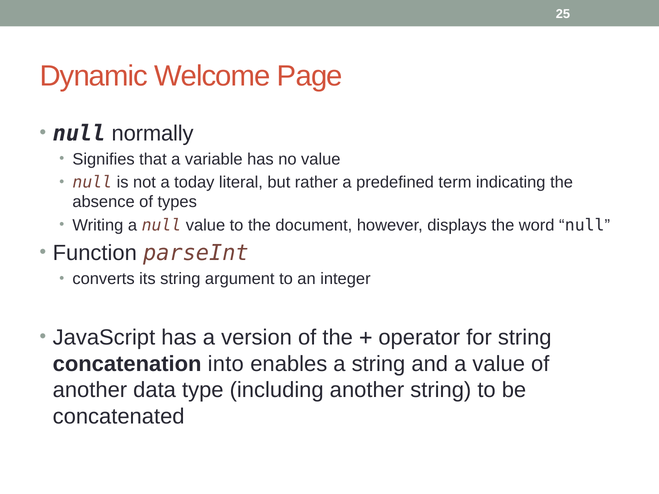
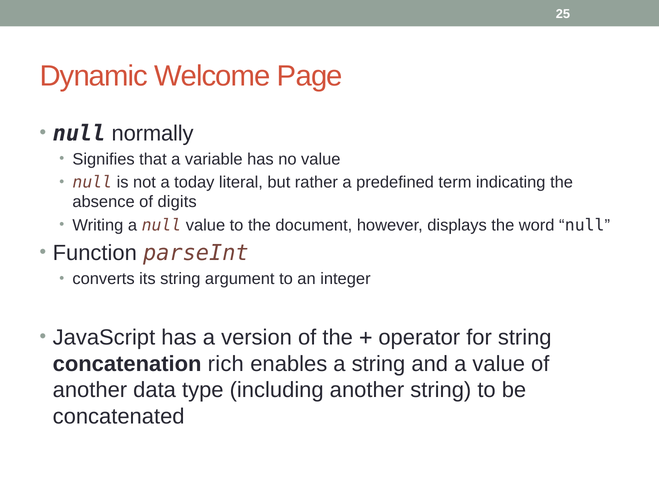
types: types -> digits
into: into -> rich
